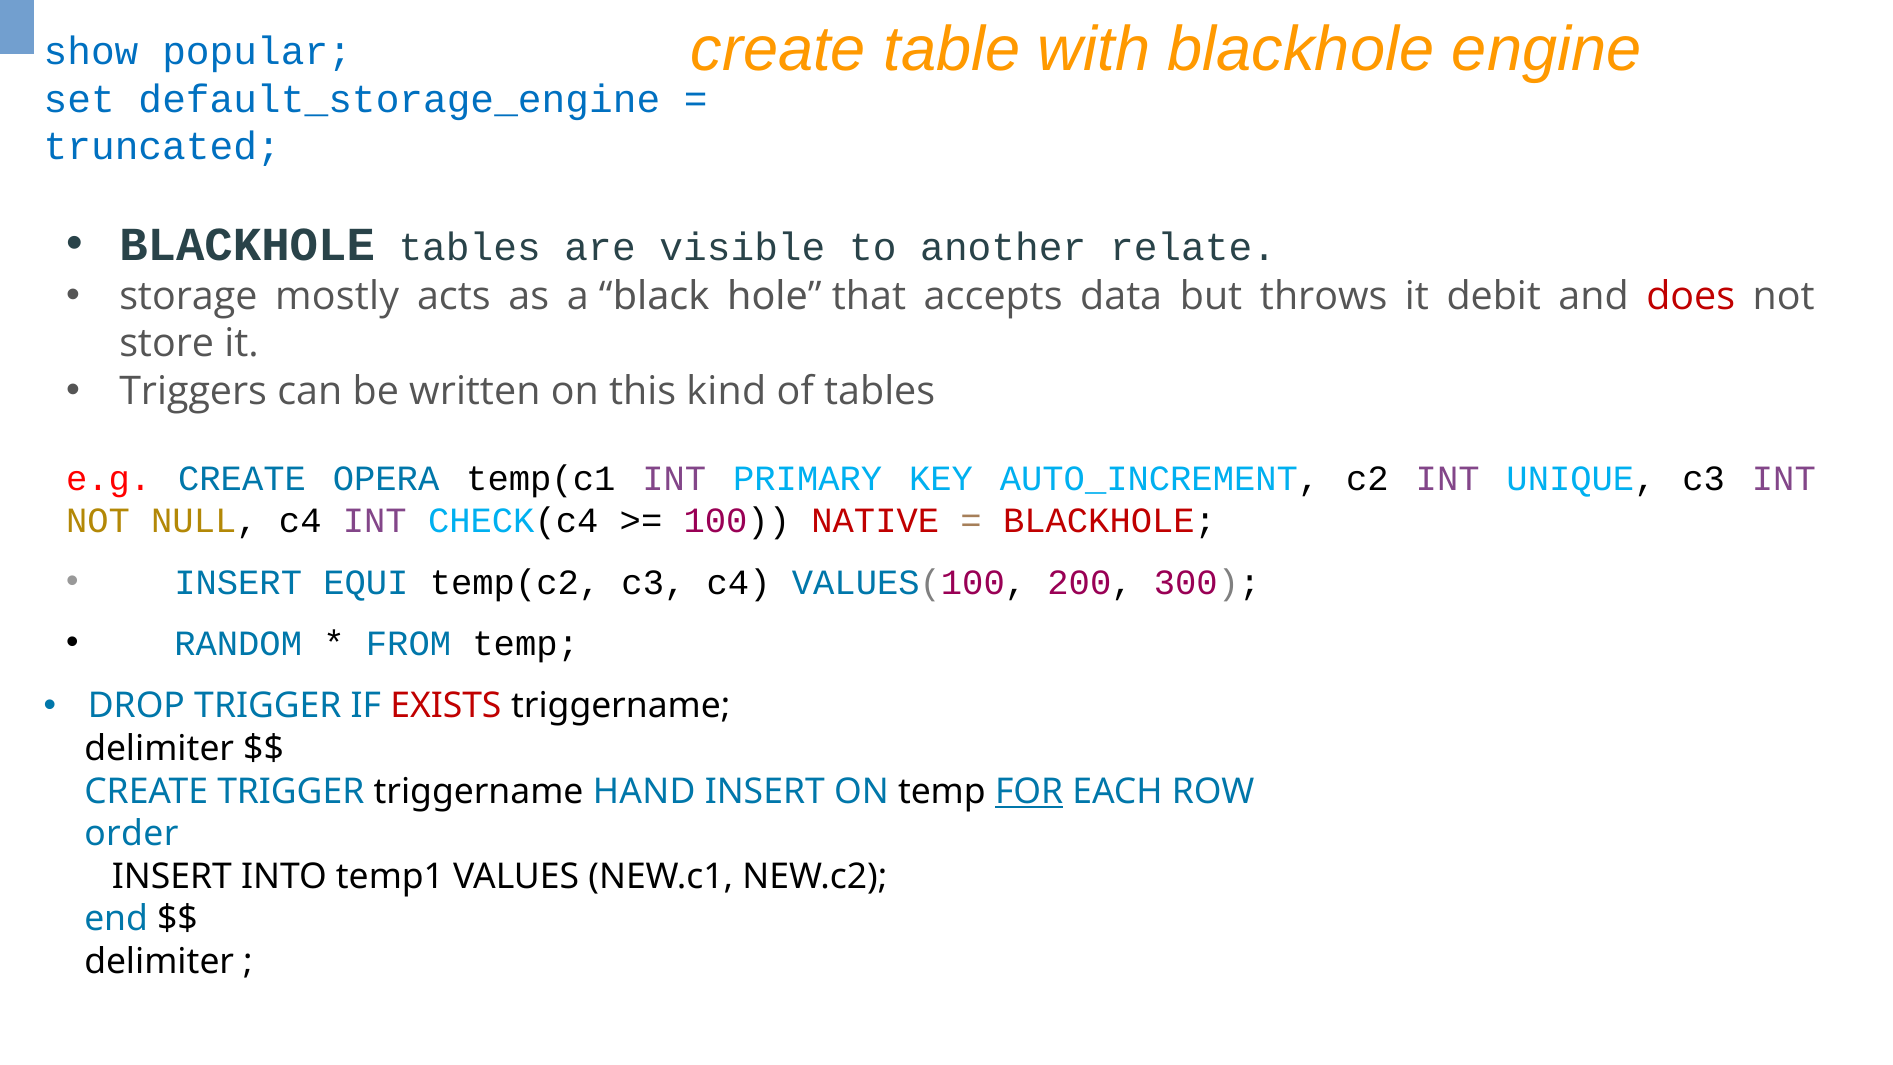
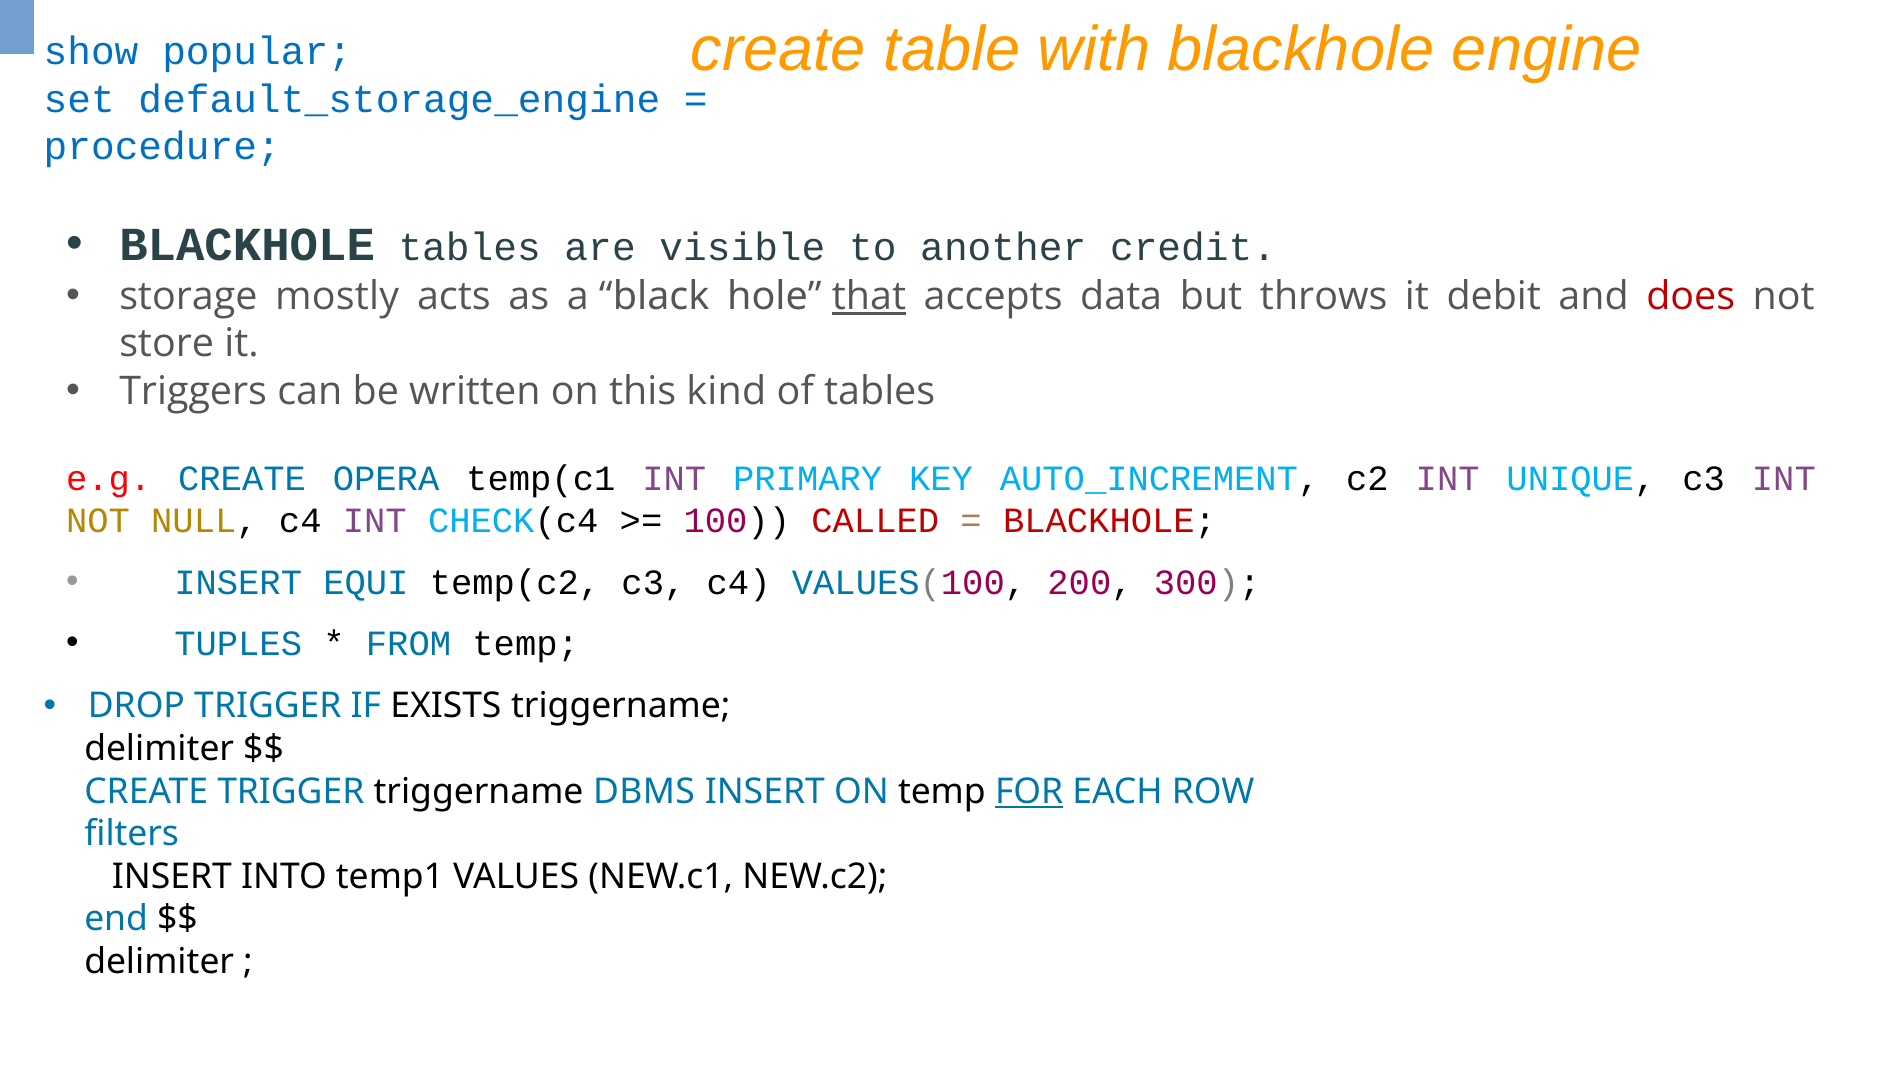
truncated: truncated -> procedure
relate: relate -> credit
that underline: none -> present
NATIVE: NATIVE -> CALLED
RANDOM: RANDOM -> TUPLES
EXISTS colour: red -> black
HAND: HAND -> DBMS
order: order -> filters
